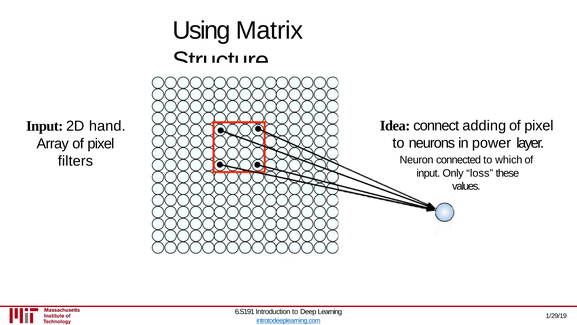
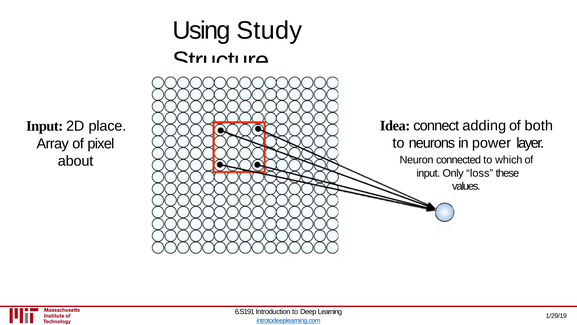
Matrix: Matrix -> Study
pixel at (539, 126): pixel -> both
hand: hand -> place
filters: filters -> about
